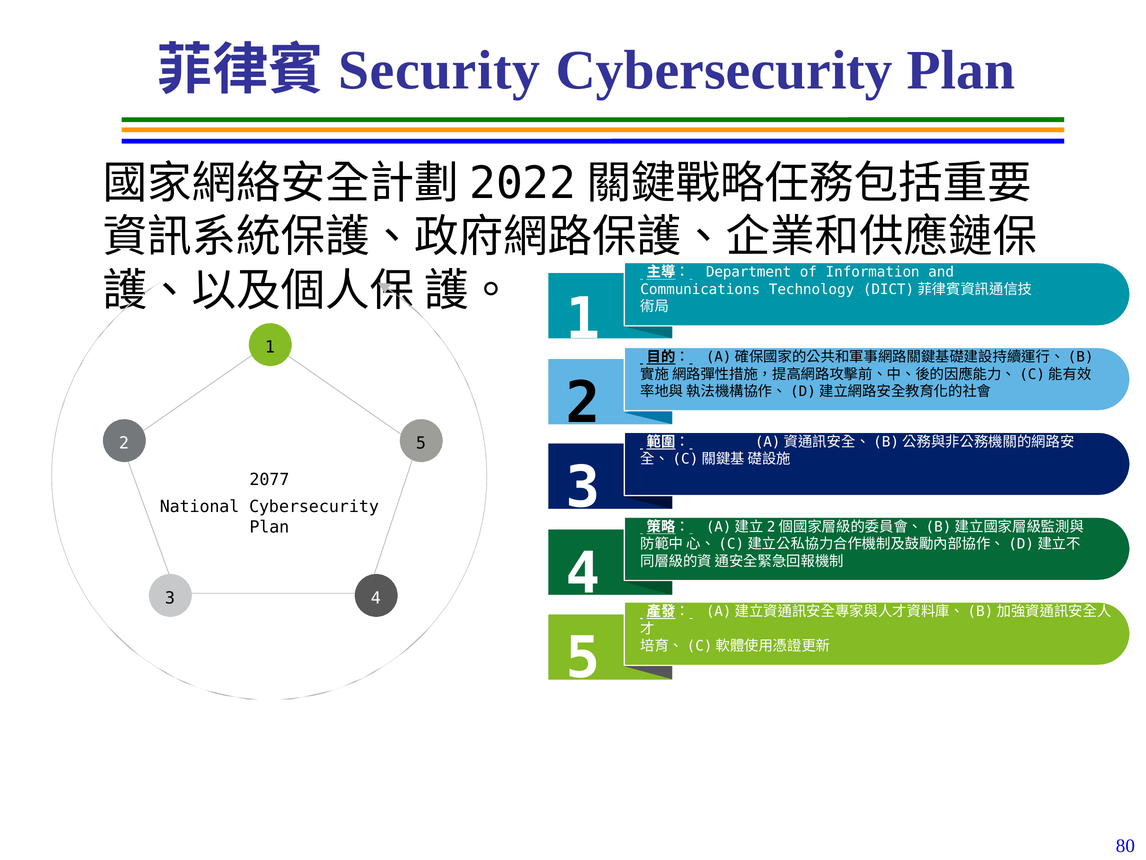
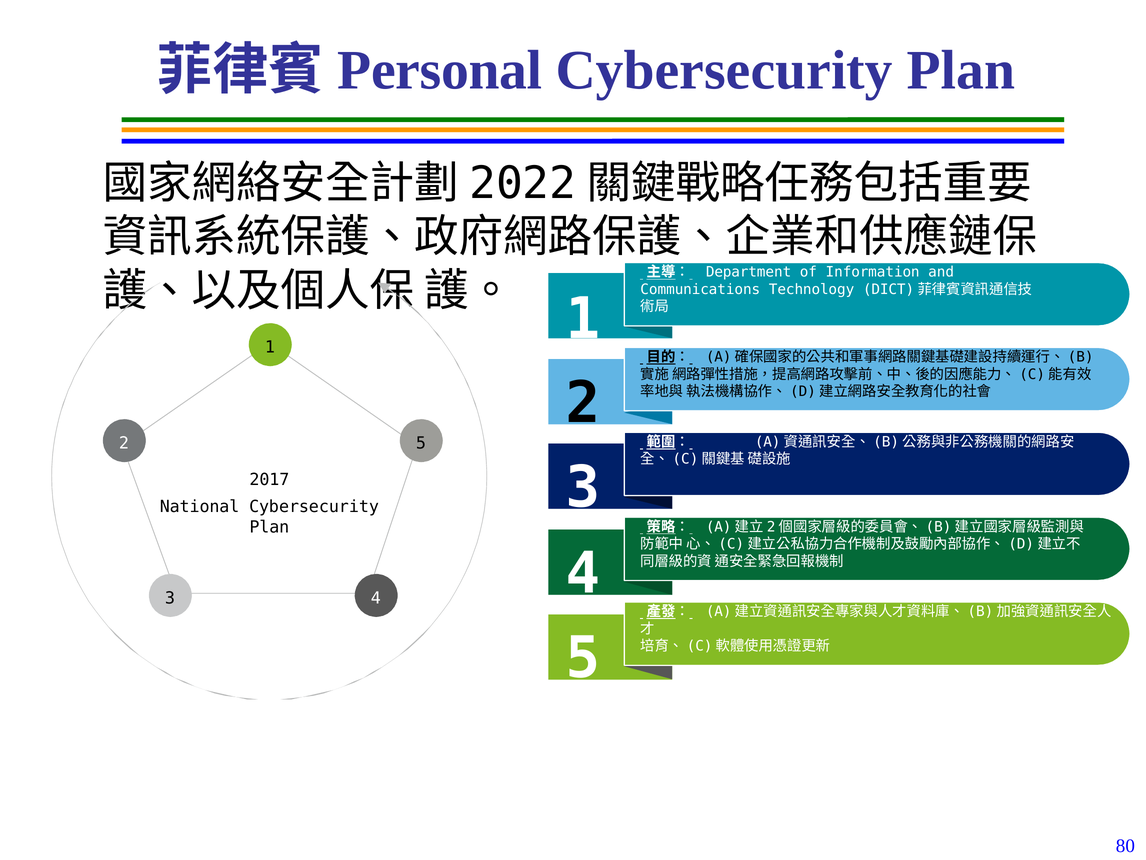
Security: Security -> Personal
2077: 2077 -> 2017
